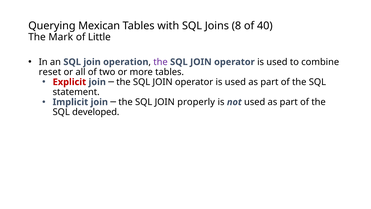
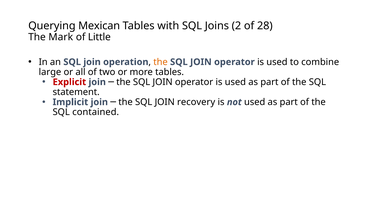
8: 8 -> 2
40: 40 -> 28
the at (161, 62) colour: purple -> orange
reset: reset -> large
properly: properly -> recovery
developed: developed -> contained
